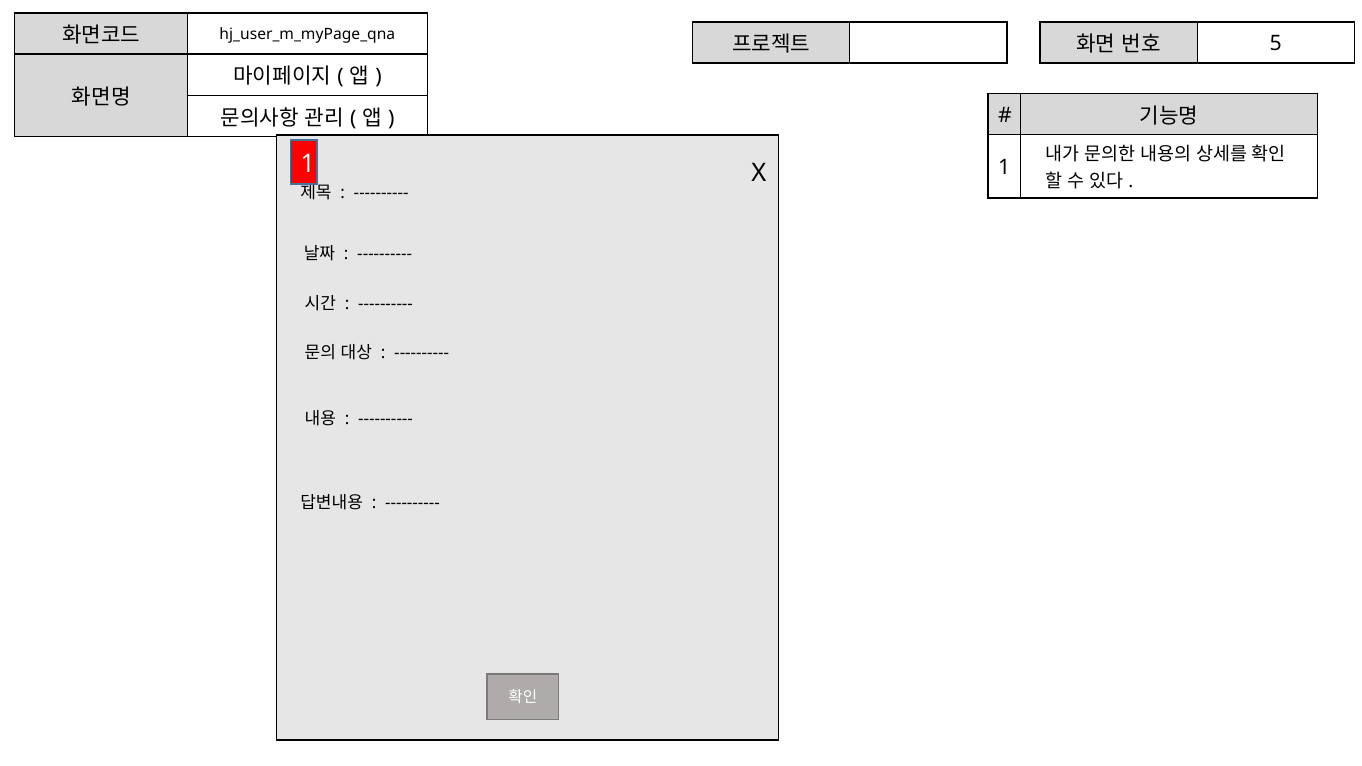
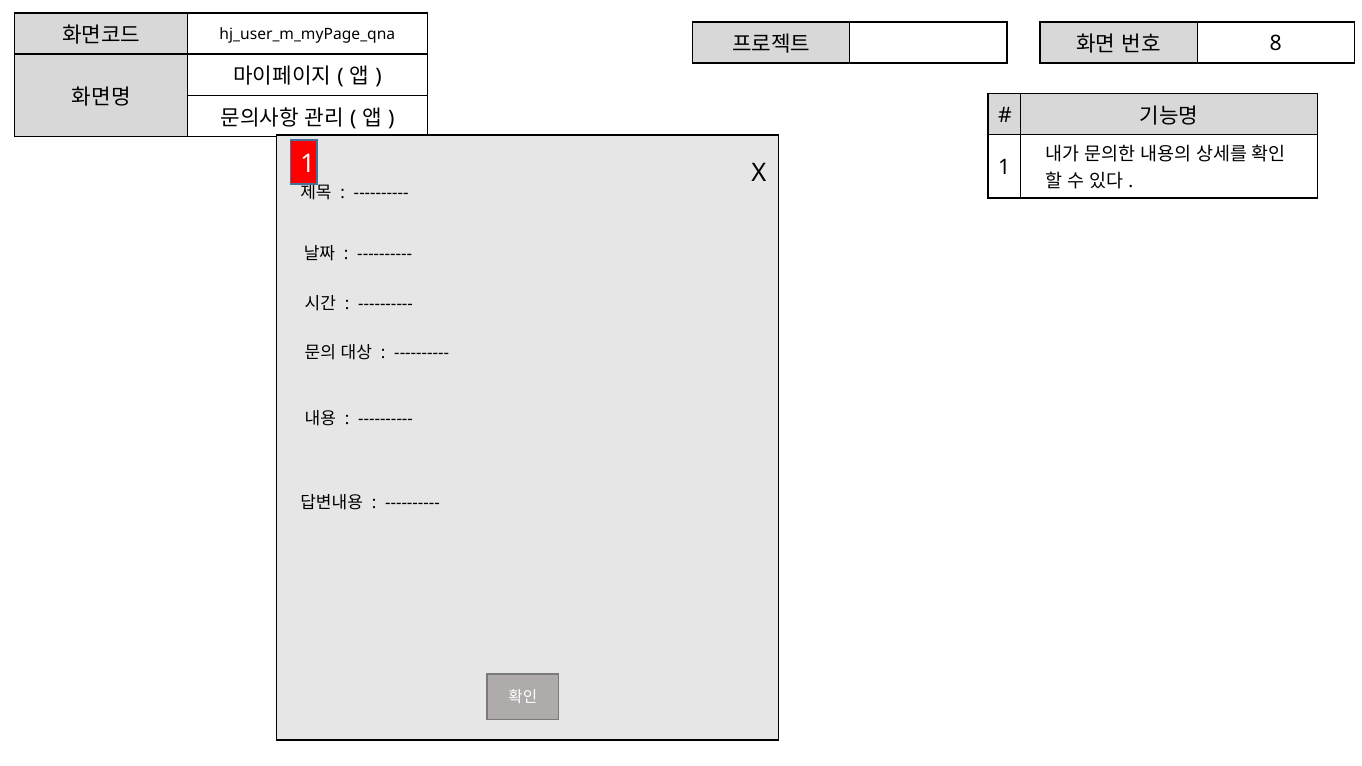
5: 5 -> 8
